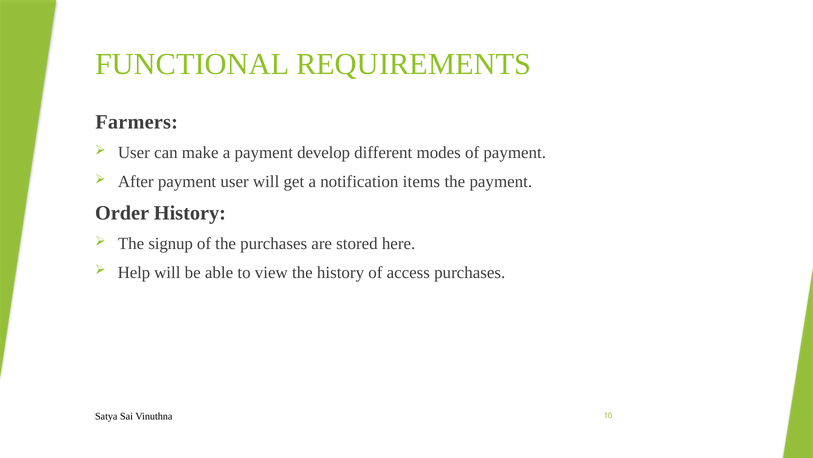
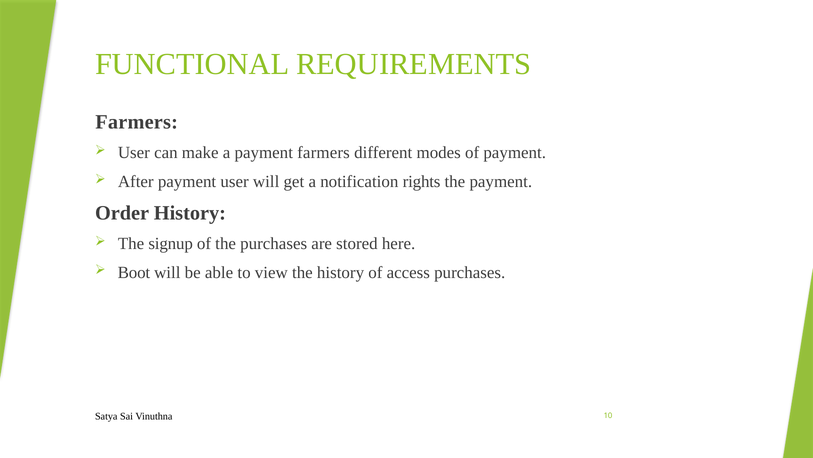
payment develop: develop -> farmers
items: items -> rights
Help: Help -> Boot
